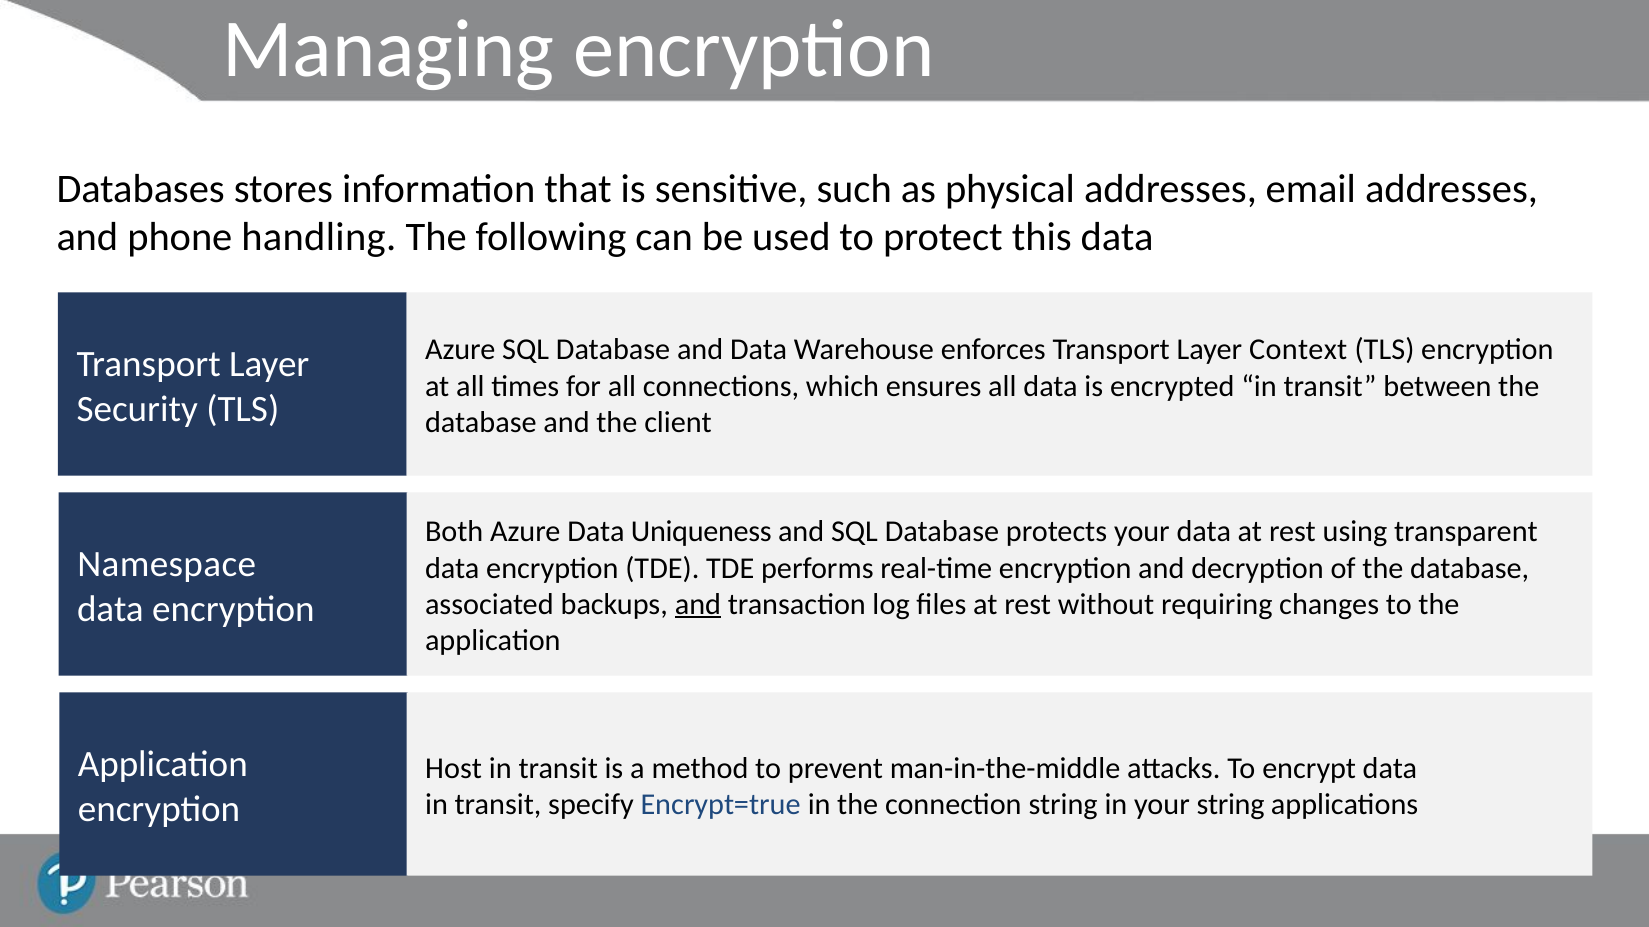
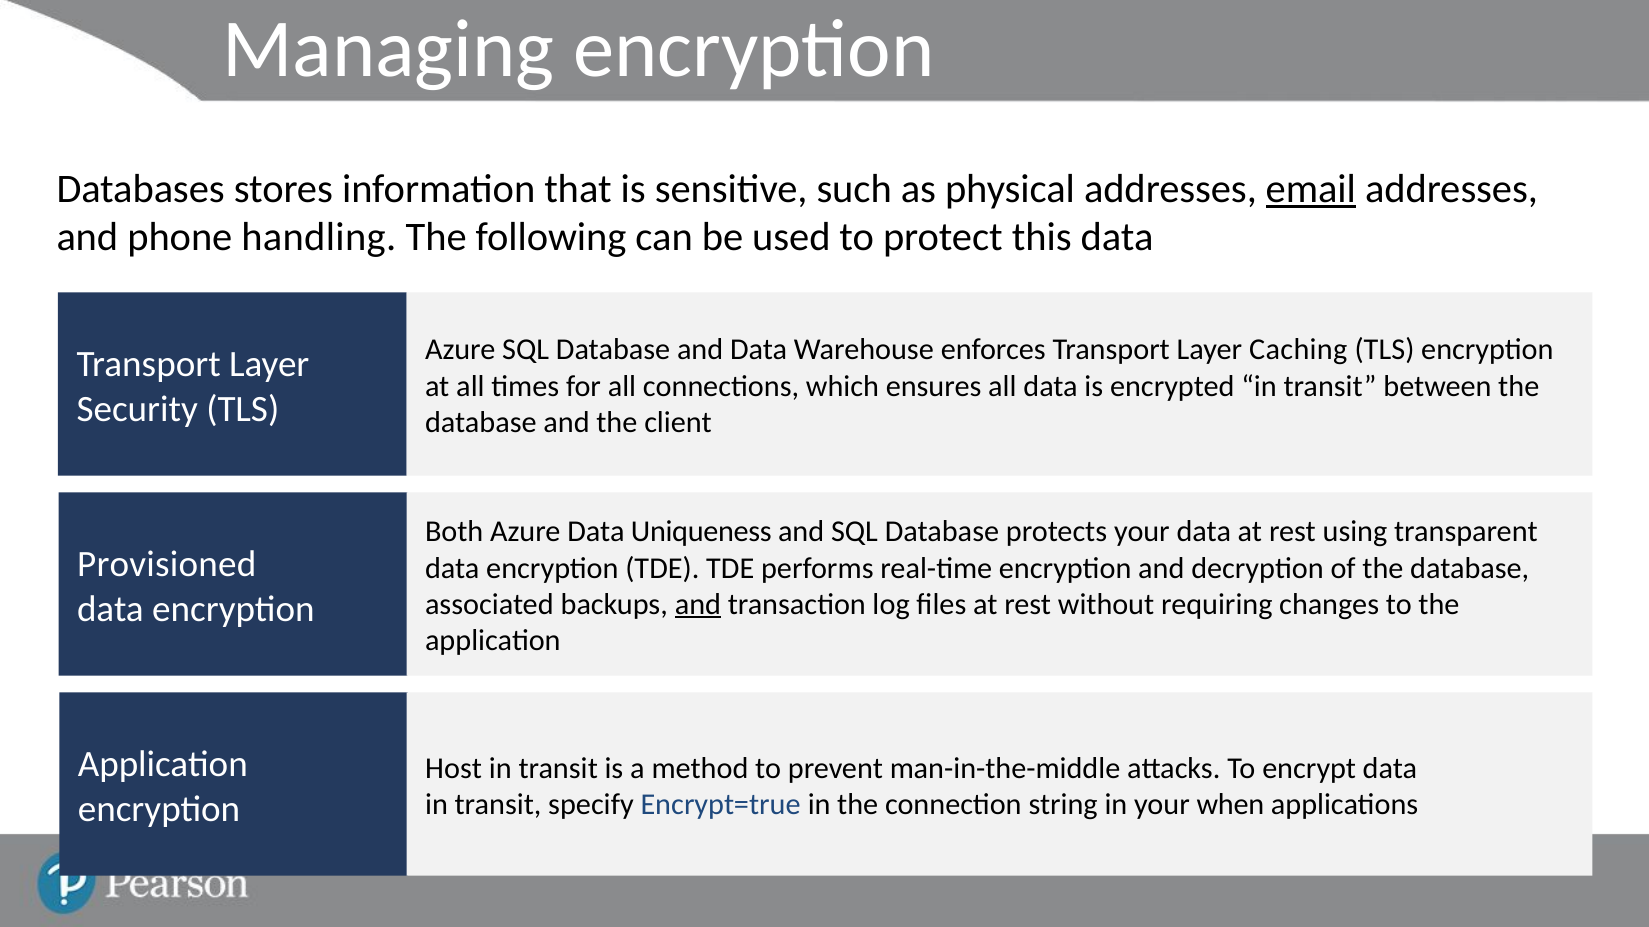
email underline: none -> present
Context: Context -> Caching
Namespace: Namespace -> Provisioned
your string: string -> when
